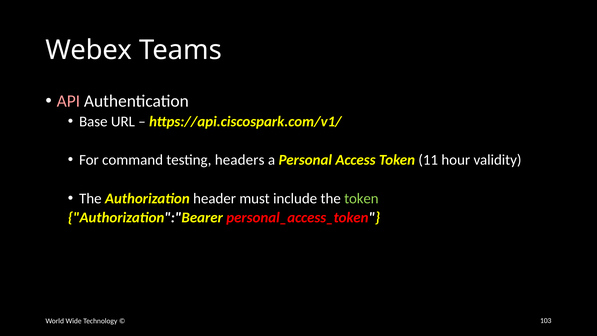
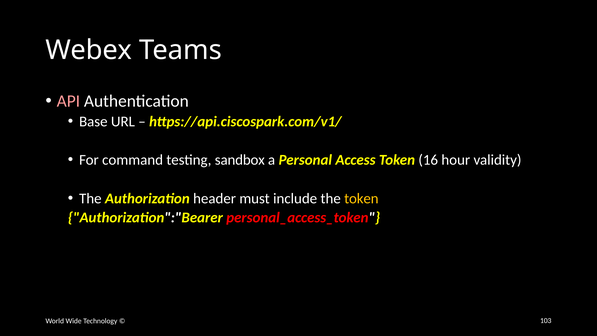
headers: headers -> sandbox
11: 11 -> 16
token at (361, 198) colour: light green -> yellow
